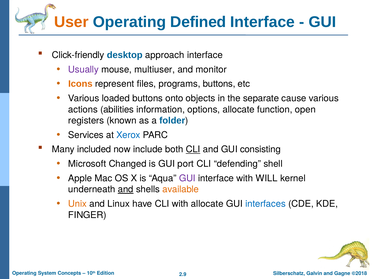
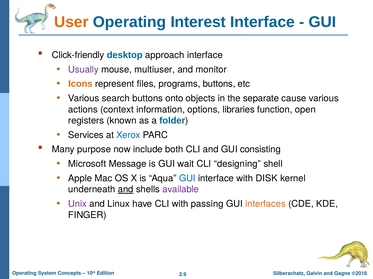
Defined: Defined -> Interest
loaded: loaded -> search
abilities: abilities -> context
options allocate: allocate -> libraries
included: included -> purpose
CLI at (193, 150) underline: present -> none
Changed: Changed -> Message
port: port -> wait
defending: defending -> designing
GUI at (187, 179) colour: purple -> blue
WILL: WILL -> DISK
available colour: orange -> purple
Unix colour: orange -> purple
with allocate: allocate -> passing
interfaces colour: blue -> orange
